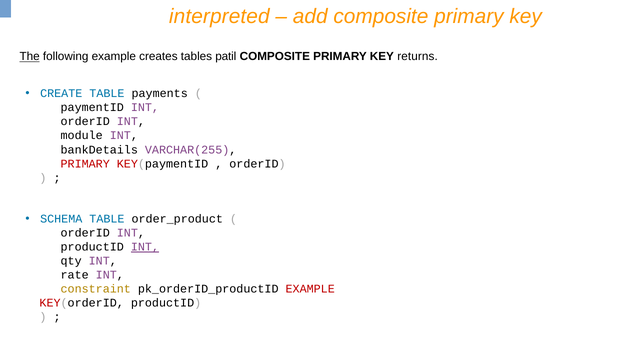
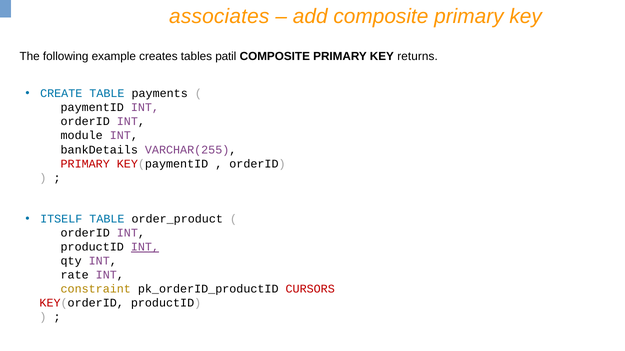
interpreted: interpreted -> associates
The underline: present -> none
SCHEMA: SCHEMA -> ITSELF
pk_orderID_productID EXAMPLE: EXAMPLE -> CURSORS
